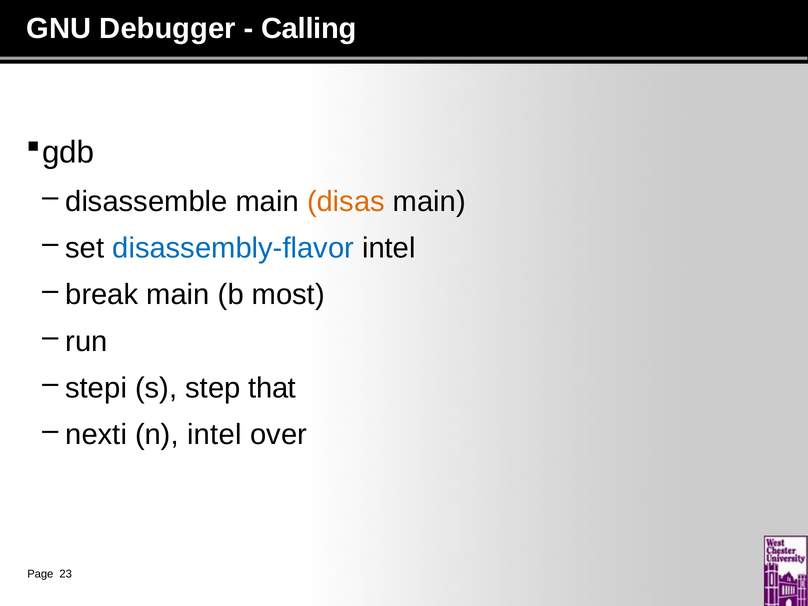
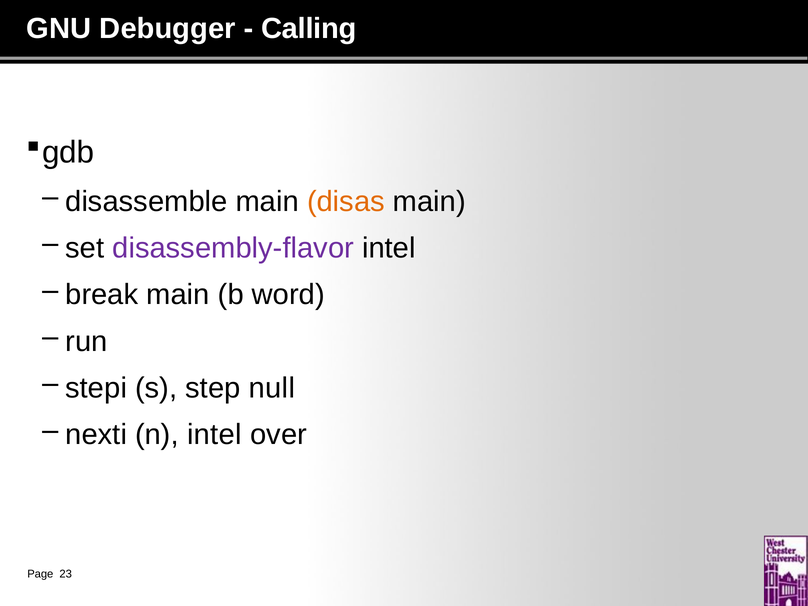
disassembly-flavor colour: blue -> purple
most: most -> word
that: that -> null
